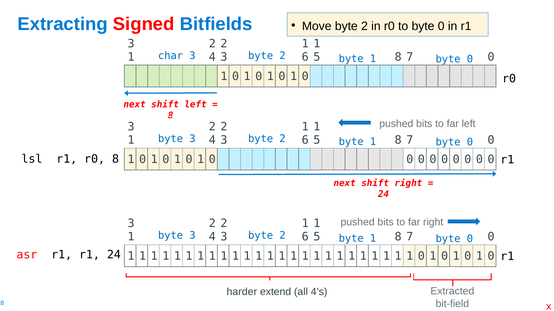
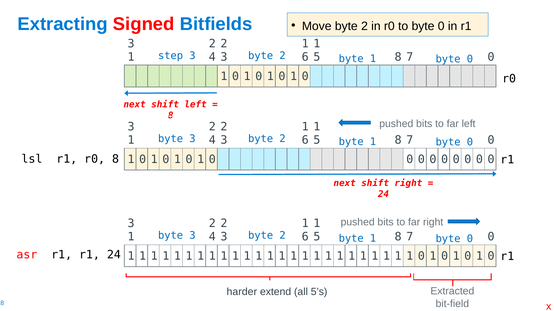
char: char -> step
4’s: 4’s -> 5’s
